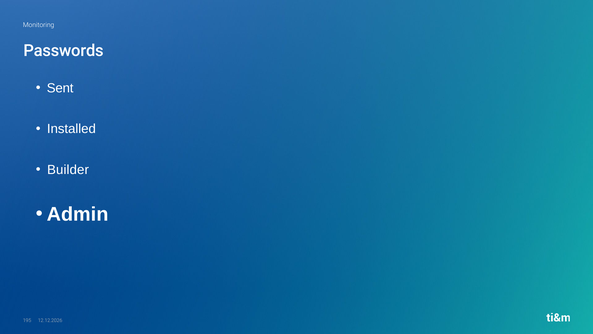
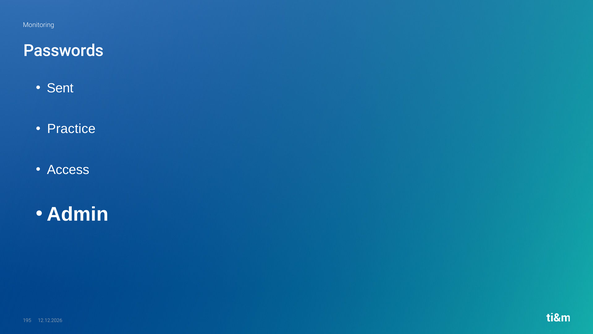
Installed: Installed -> Practice
Builder: Builder -> Access
